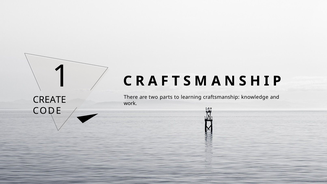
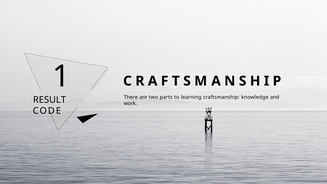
CREATE: CREATE -> RESULT
